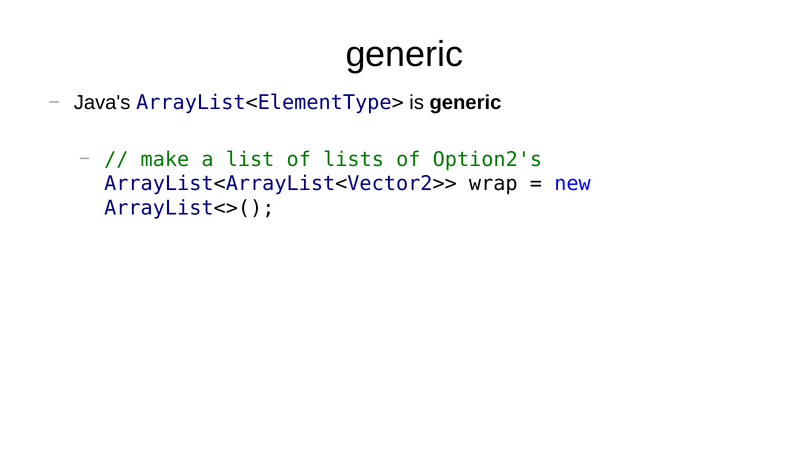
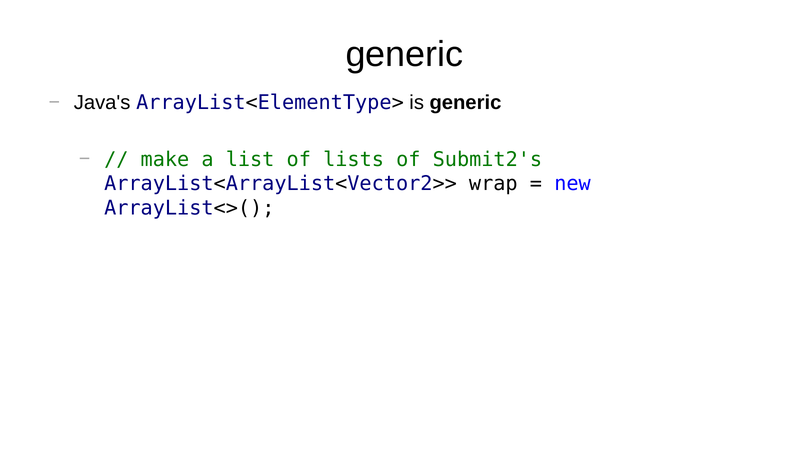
Option2's: Option2's -> Submit2's
